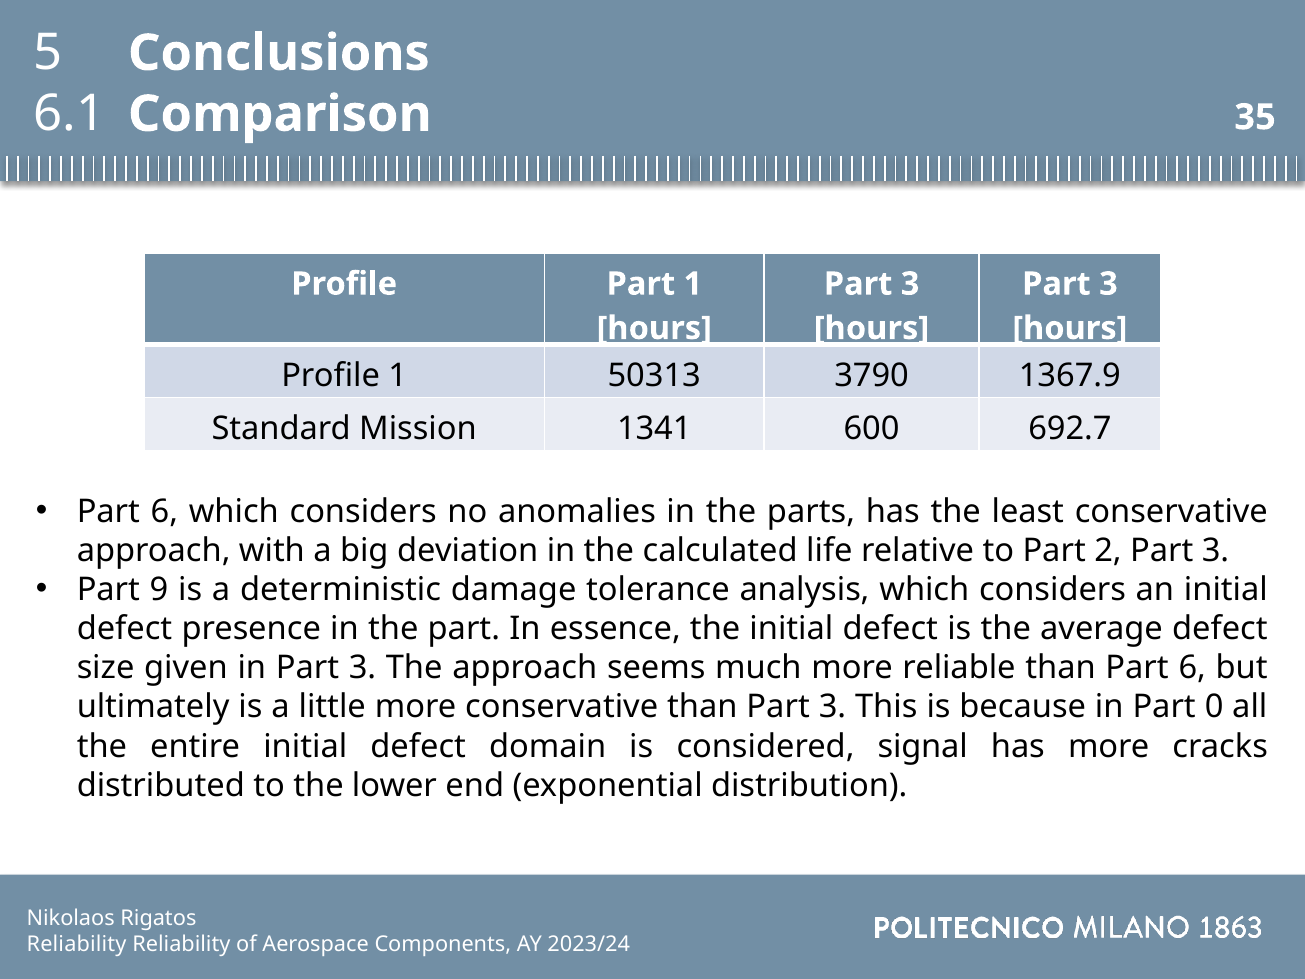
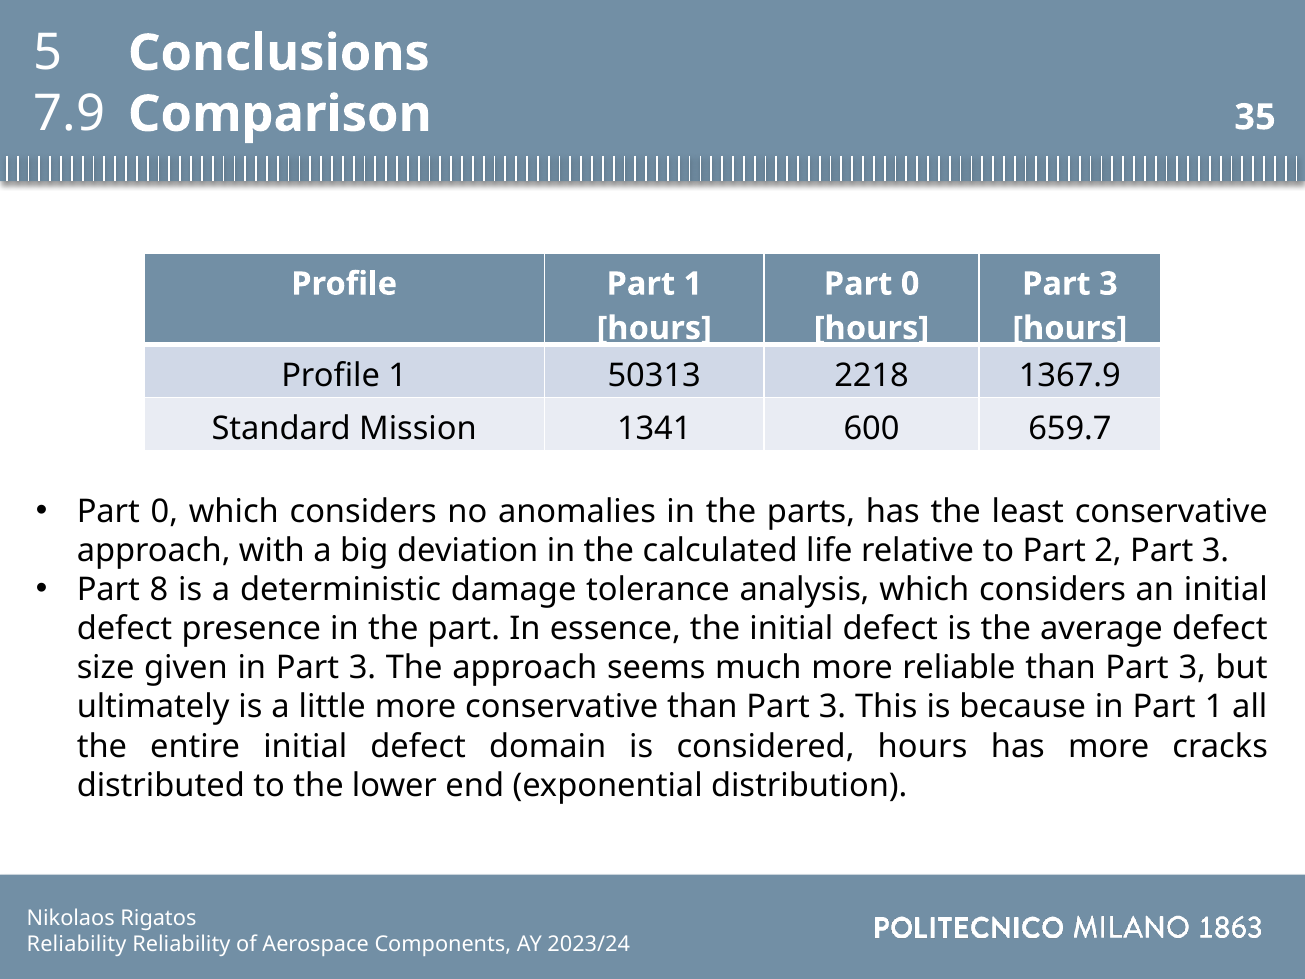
6.1: 6.1 -> 7.9
3 at (910, 284): 3 -> 0
3790: 3790 -> 2218
692.7: 692.7 -> 659.7
6 at (164, 511): 6 -> 0
9: 9 -> 8
reliable than Part 6: 6 -> 3
in Part 0: 0 -> 1
considered signal: signal -> hours
